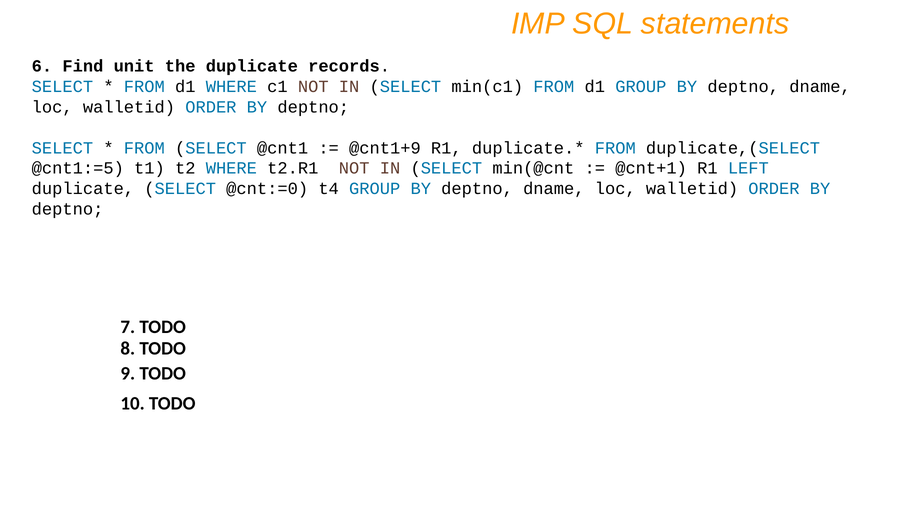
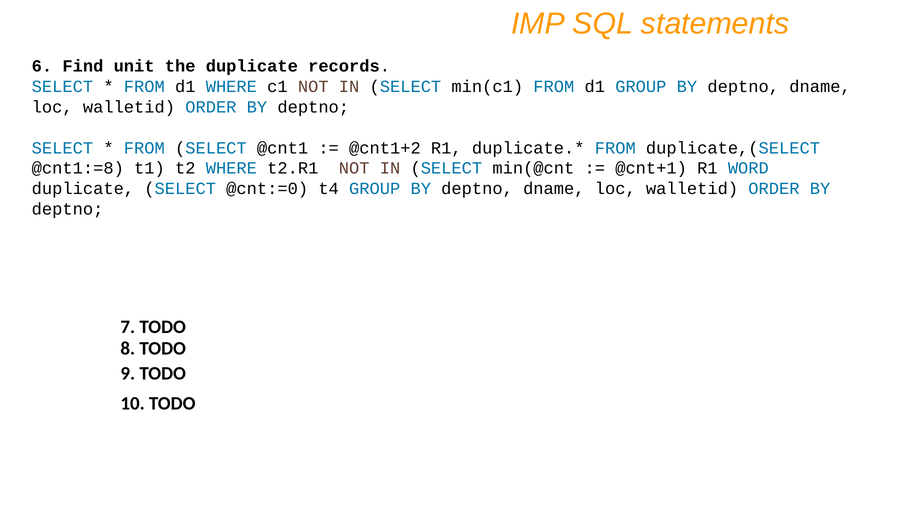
@cnt1+9: @cnt1+9 -> @cnt1+2
@cnt1:=5: @cnt1:=5 -> @cnt1:=8
LEFT: LEFT -> WORD
